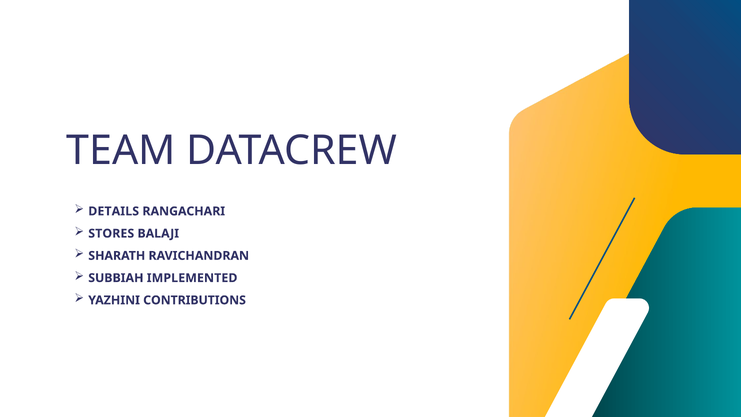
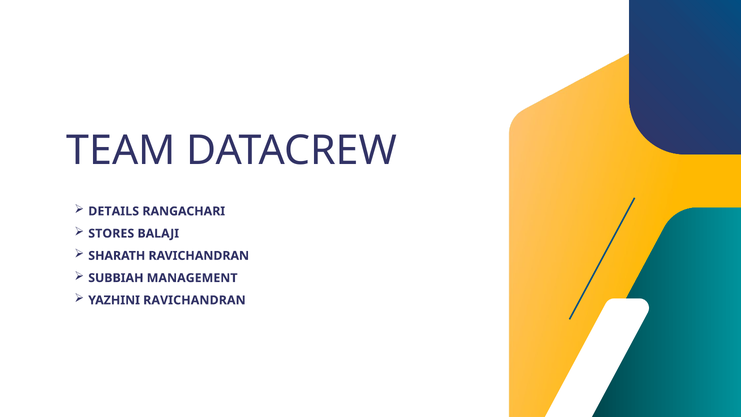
IMPLEMENTED: IMPLEMENTED -> MANAGEMENT
YAZHINI CONTRIBUTIONS: CONTRIBUTIONS -> RAVICHANDRAN
